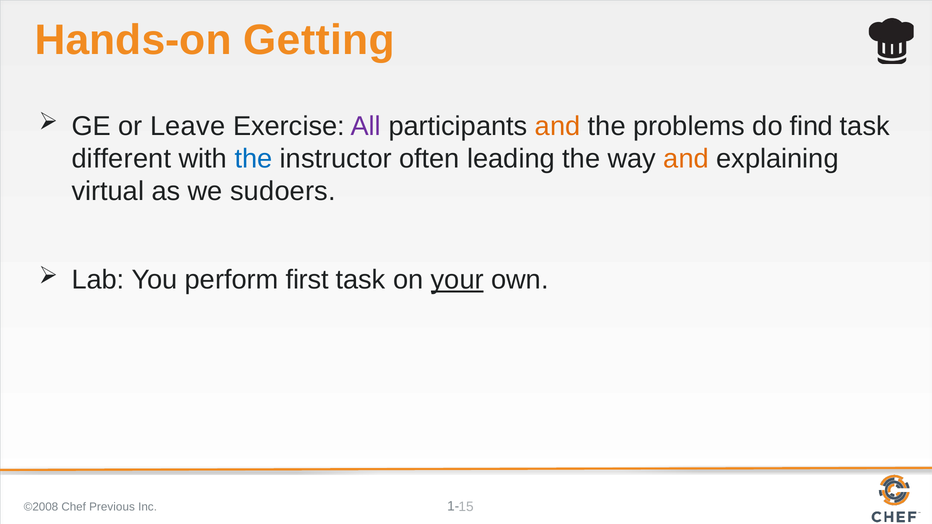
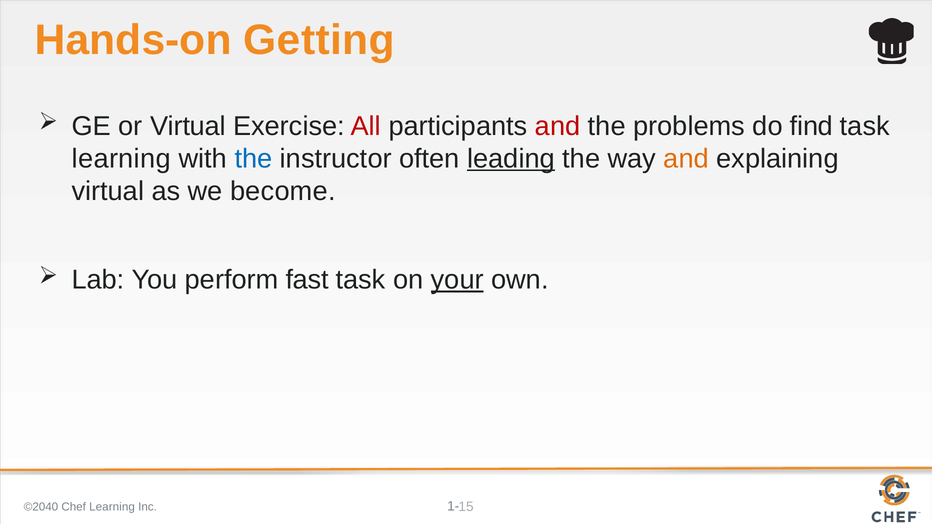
or Leave: Leave -> Virtual
All colour: purple -> red
and at (558, 126) colour: orange -> red
different at (121, 159): different -> learning
leading underline: none -> present
sudoers: sudoers -> become
first: first -> fast
©2008: ©2008 -> ©2040
Chef Previous: Previous -> Learning
